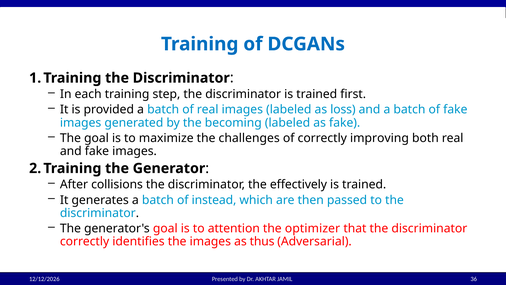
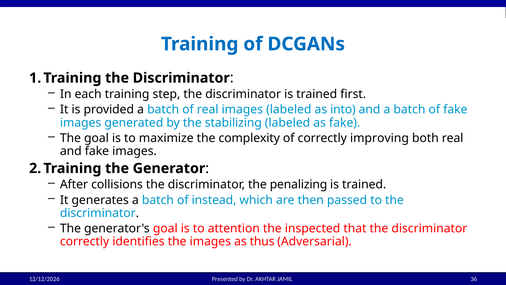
loss: loss -> into
becoming: becoming -> stabilizing
challenges: challenges -> complexity
effectively: effectively -> penalizing
optimizer: optimizer -> inspected
